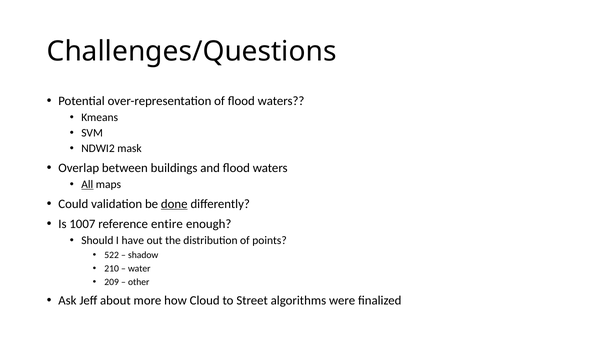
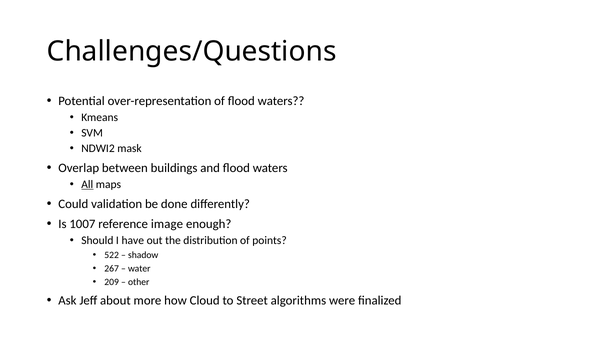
done underline: present -> none
entire: entire -> image
210: 210 -> 267
